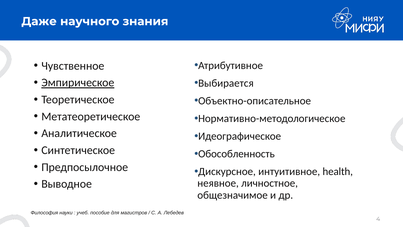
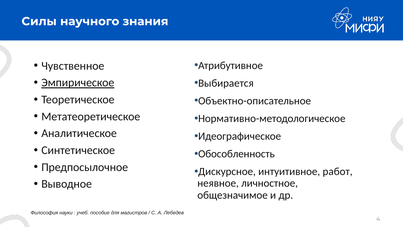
Даже: Даже -> Силы
health: health -> работ
